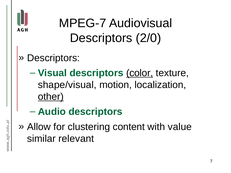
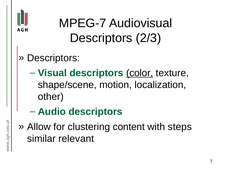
2/0: 2/0 -> 2/3
shape/visual: shape/visual -> shape/scene
other underline: present -> none
value: value -> steps
